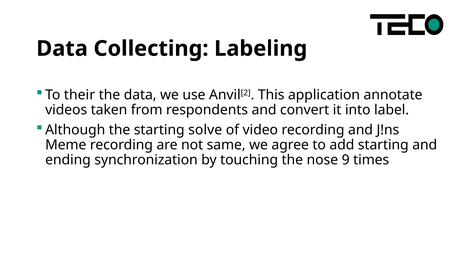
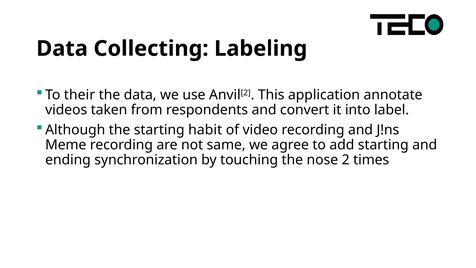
solve: solve -> habit
9: 9 -> 2
